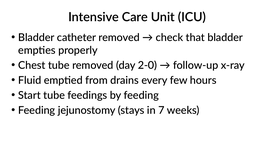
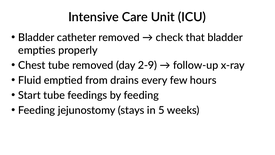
2-0: 2-0 -> 2-9
7: 7 -> 5
